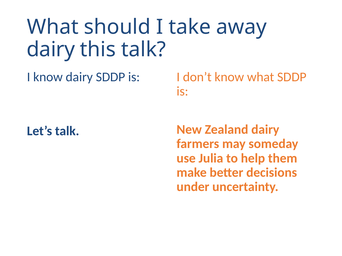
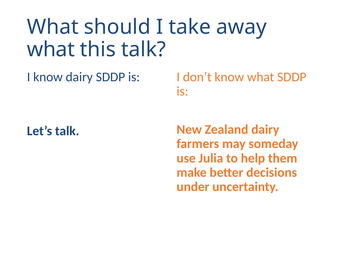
dairy at (51, 50): dairy -> what
